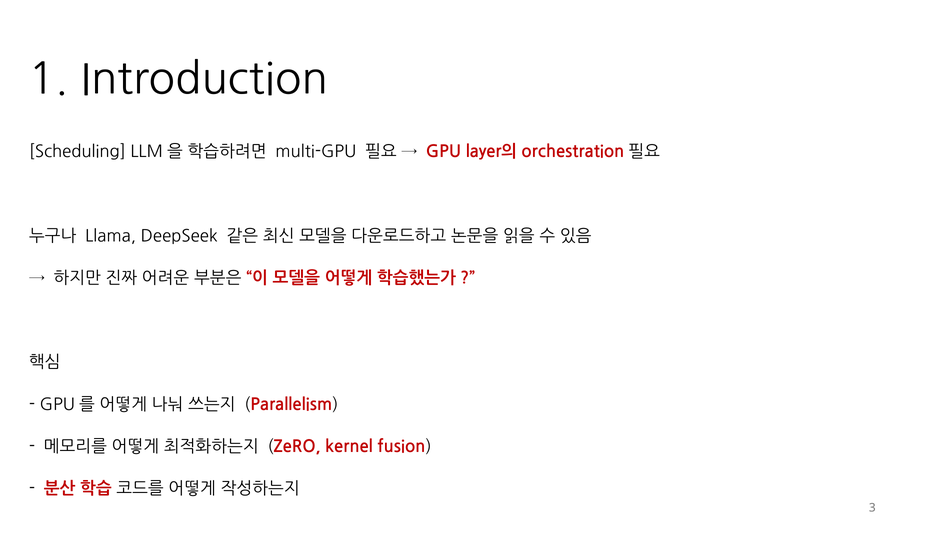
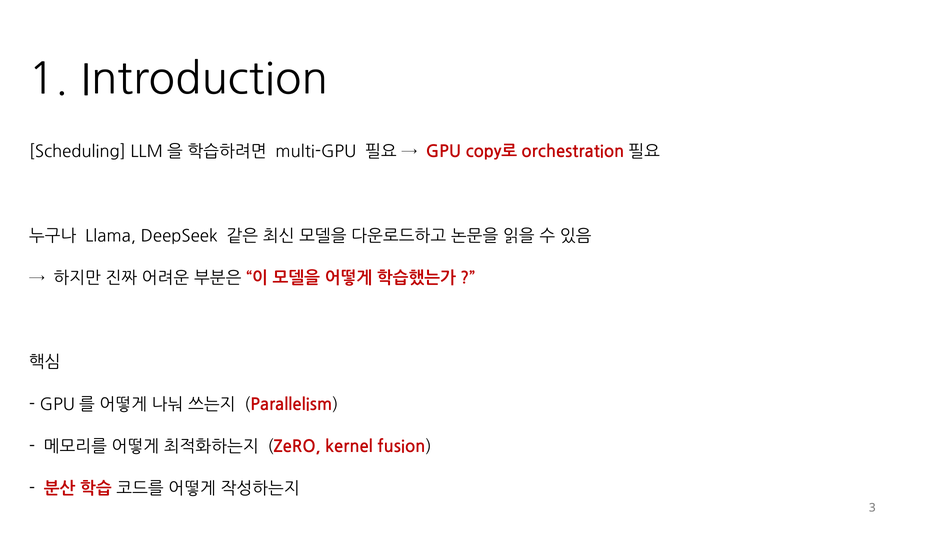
layer의: layer의 -> copy로
